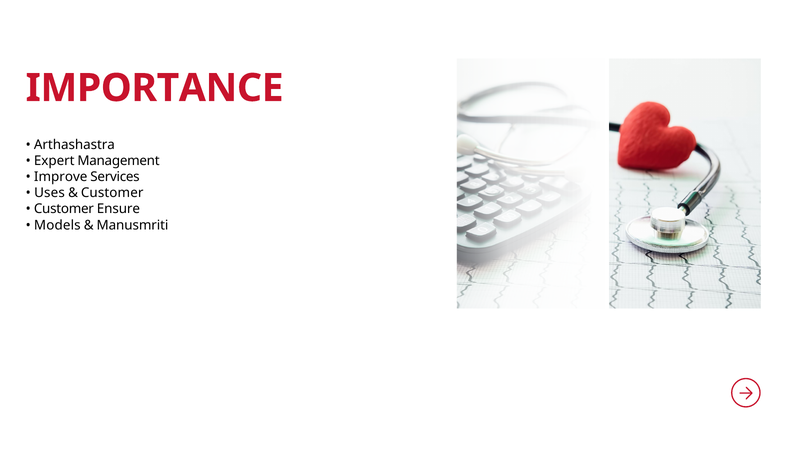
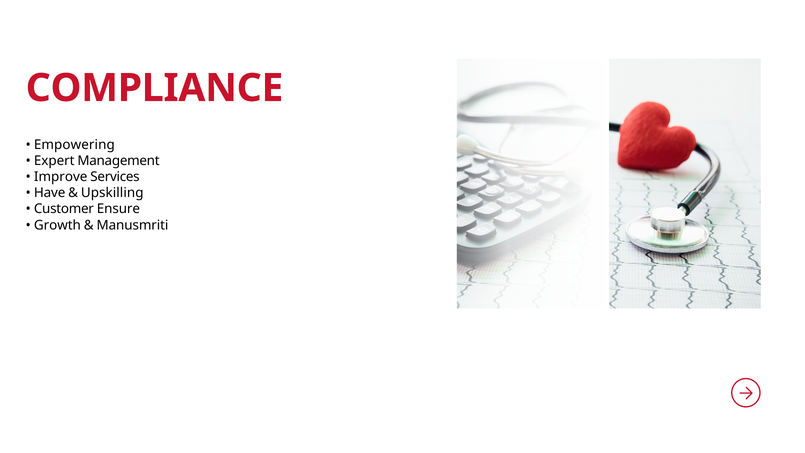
IMPORTANCE: IMPORTANCE -> COMPLIANCE
Arthashastra: Arthashastra -> Empowering
Uses: Uses -> Have
Customer at (112, 193): Customer -> Upskilling
Models: Models -> Growth
